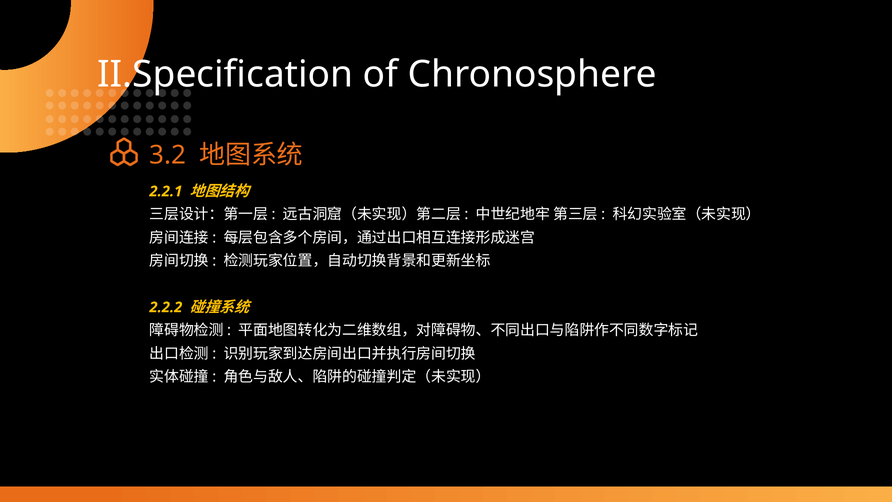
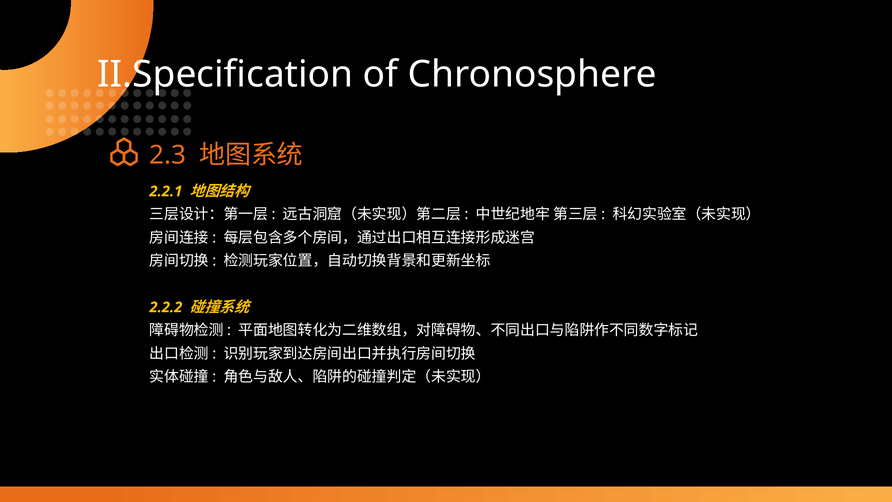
3.2: 3.2 -> 2.3
